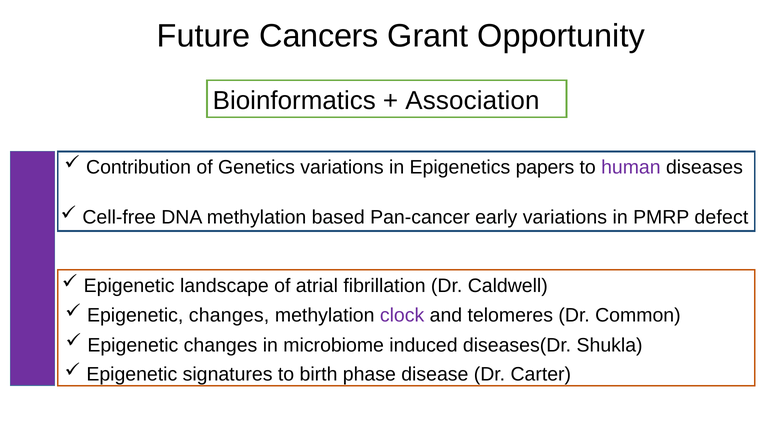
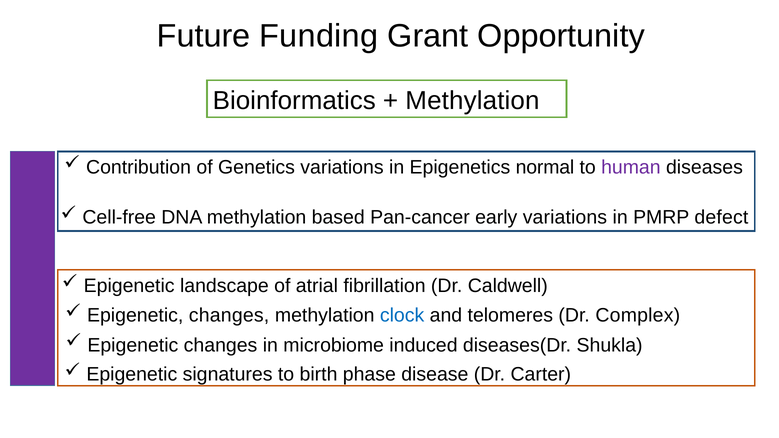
Cancers: Cancers -> Funding
Association at (472, 101): Association -> Methylation
papers: papers -> normal
clock colour: purple -> blue
Common: Common -> Complex
